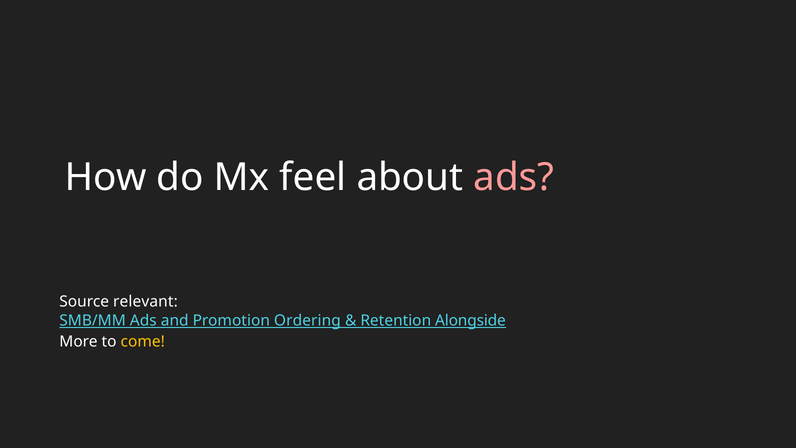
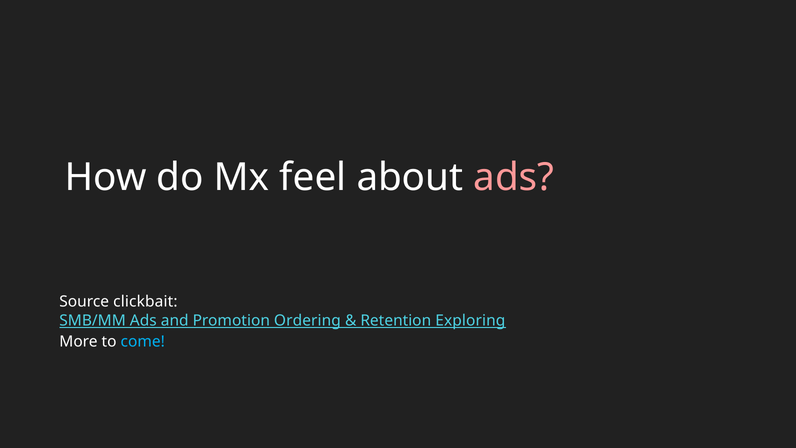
relevant: relevant -> clickbait
Alongside: Alongside -> Exploring
come colour: yellow -> light blue
